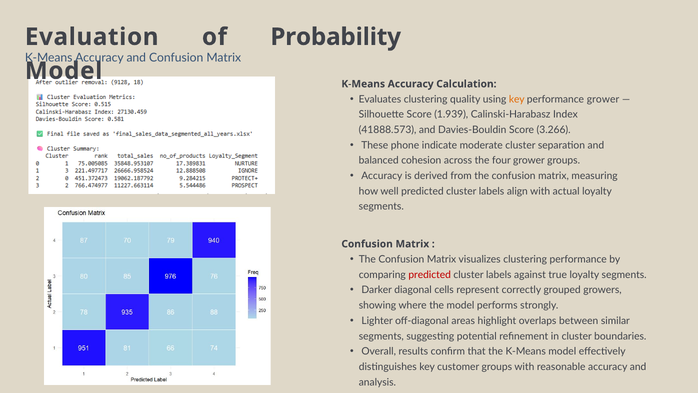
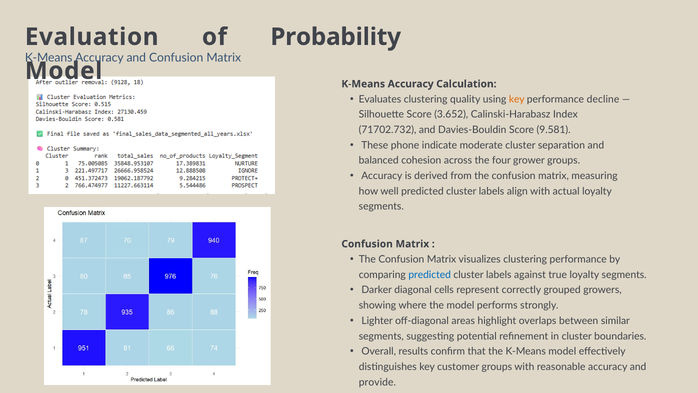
performance grower: grower -> decline
1.939: 1.939 -> 3.652
41888.573: 41888.573 -> 71702.732
3.266: 3.266 -> 9.581
predicted at (430, 274) colour: red -> blue
analysis: analysis -> provide
